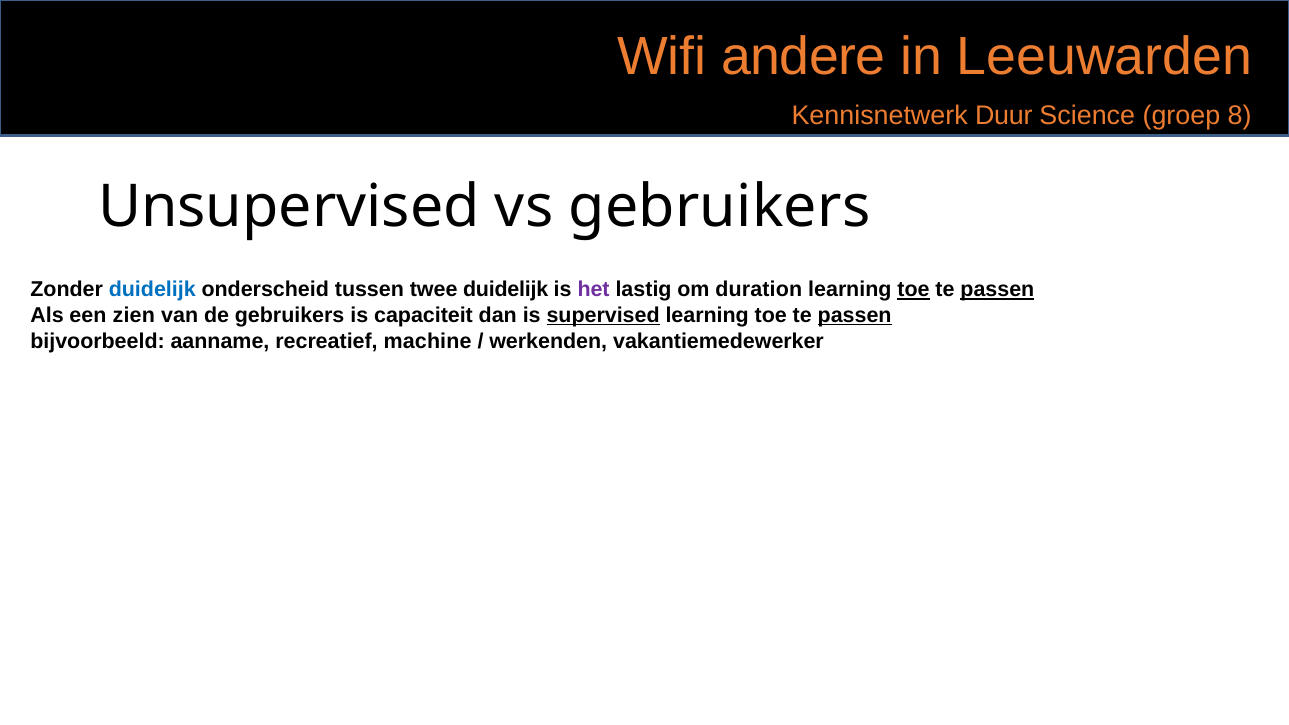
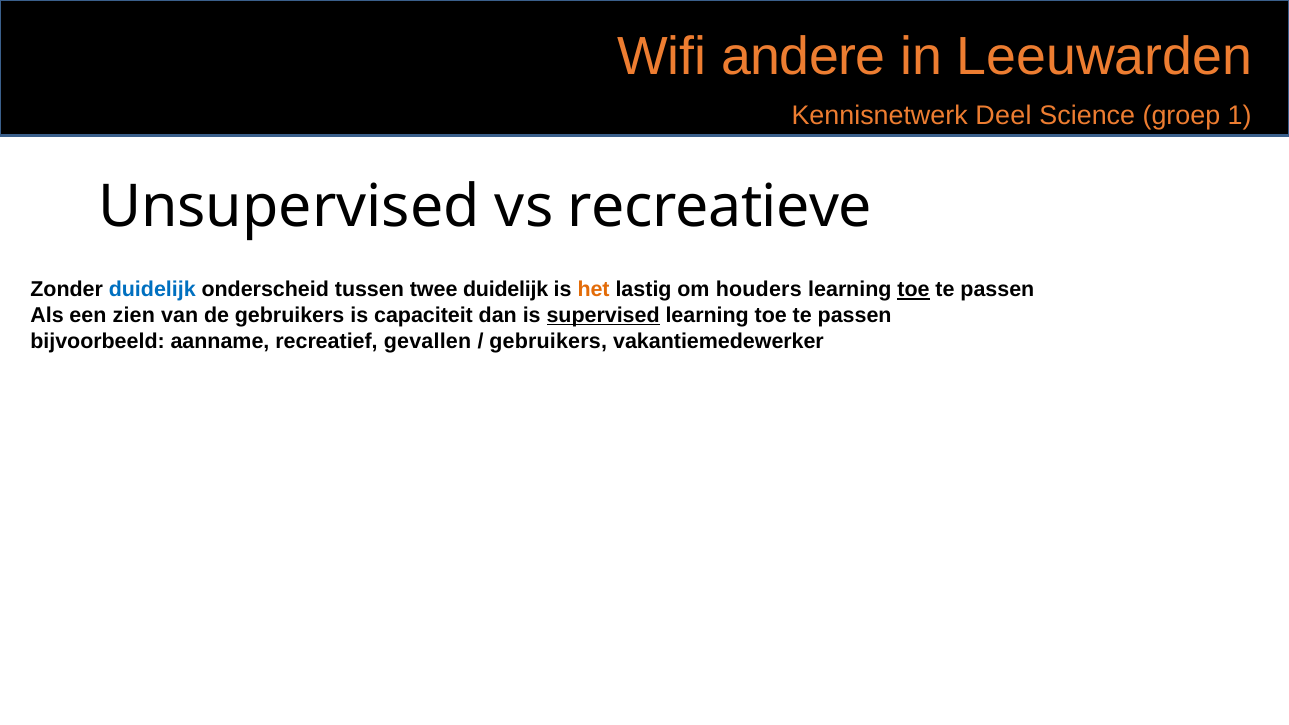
Duur: Duur -> Deel
8: 8 -> 1
vs gebruikers: gebruikers -> recreatieve
het colour: purple -> orange
duration: duration -> houders
passen at (997, 290) underline: present -> none
passen at (855, 316) underline: present -> none
machine: machine -> gevallen
werkenden at (548, 341): werkenden -> gebruikers
